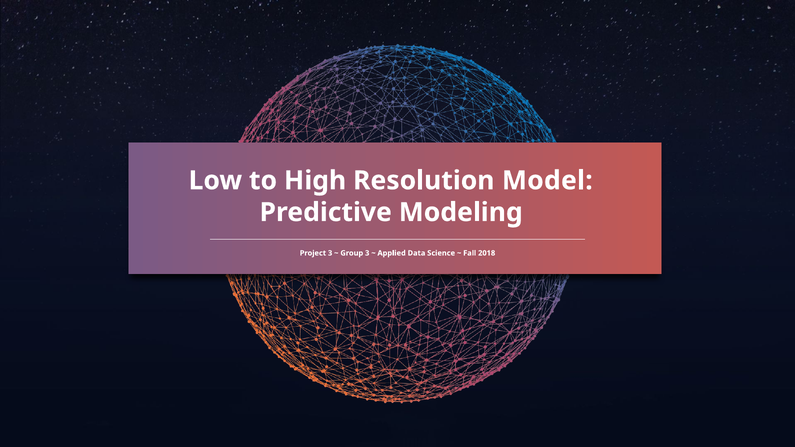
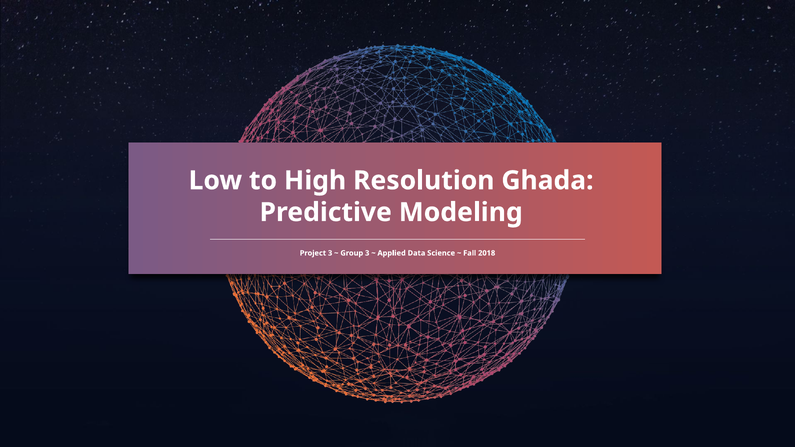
Model: Model -> Ghada
